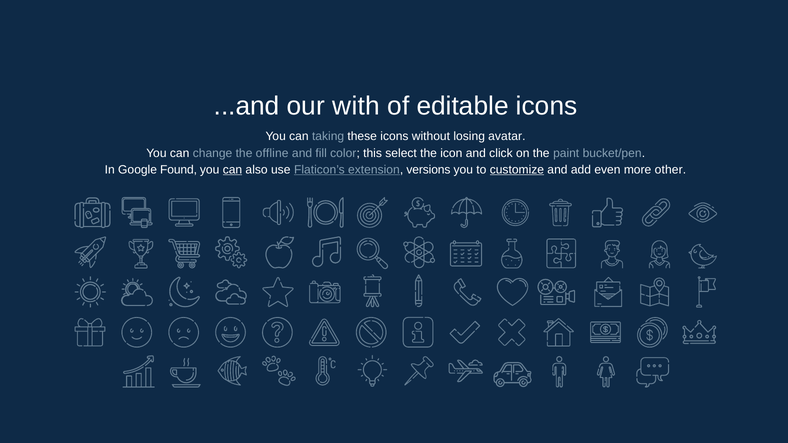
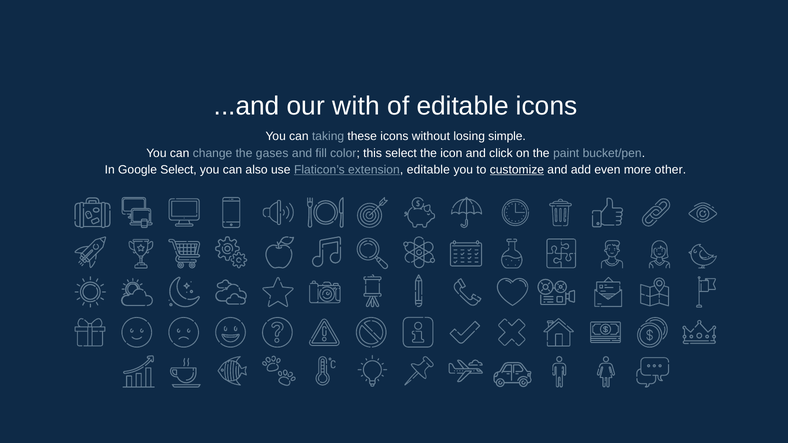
avatar: avatar -> simple
offline: offline -> gases
Google Found: Found -> Select
can at (232, 170) underline: present -> none
extension versions: versions -> editable
